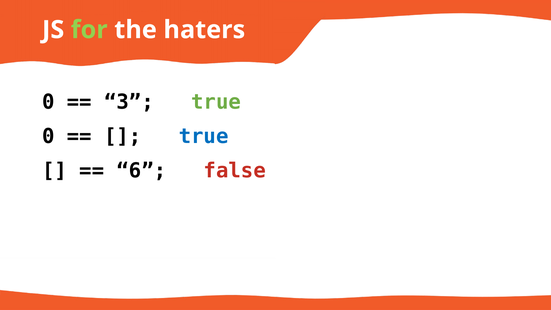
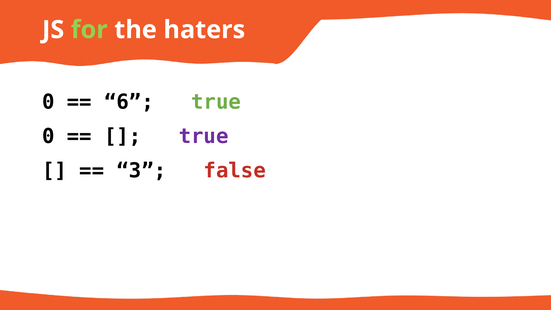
3: 3 -> 6
true at (204, 136) colour: blue -> purple
6: 6 -> 3
